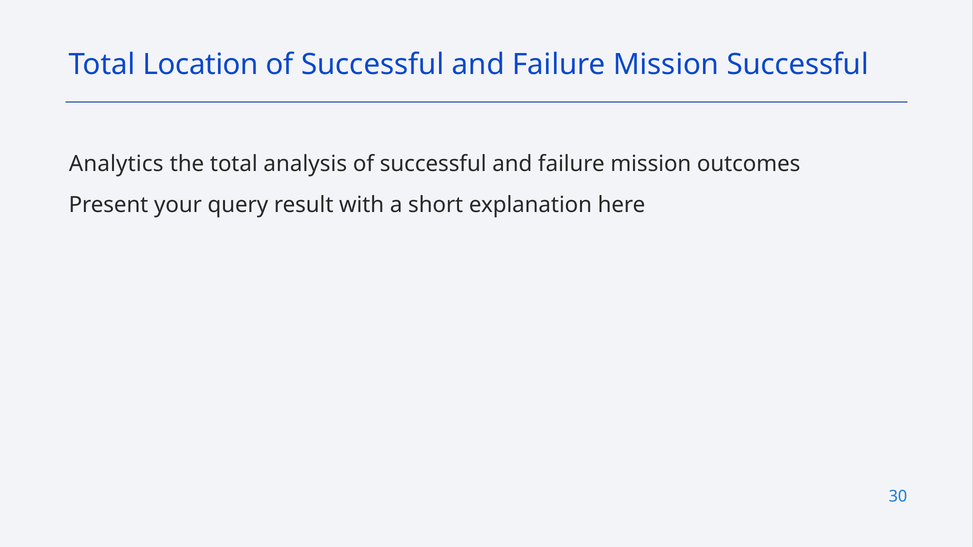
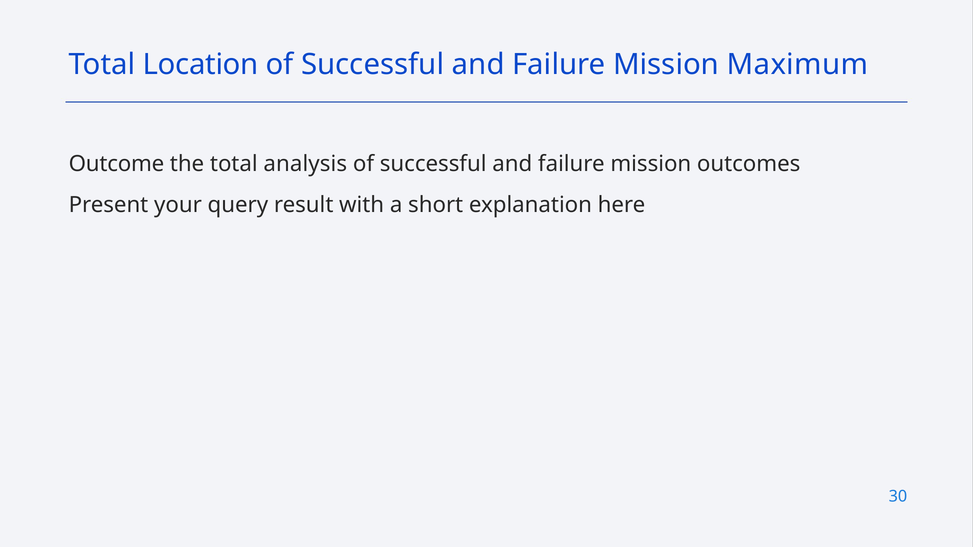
Mission Successful: Successful -> Maximum
Analytics: Analytics -> Outcome
